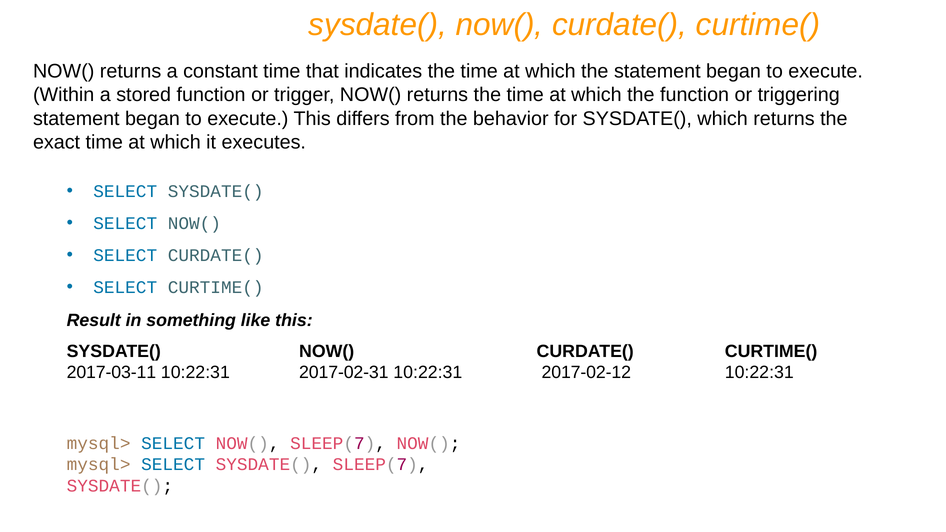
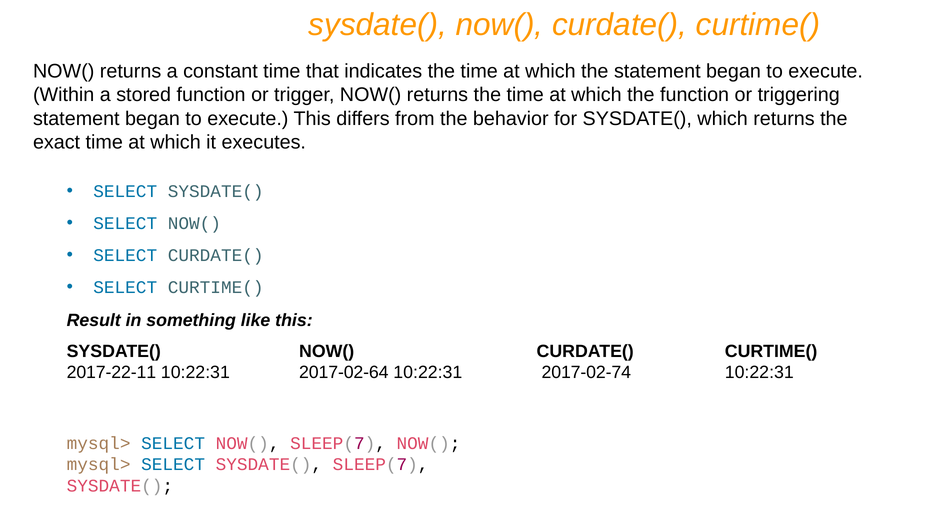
2017-03-11: 2017-03-11 -> 2017-22-11
2017-02-31: 2017-02-31 -> 2017-02-64
2017-02-12: 2017-02-12 -> 2017-02-74
